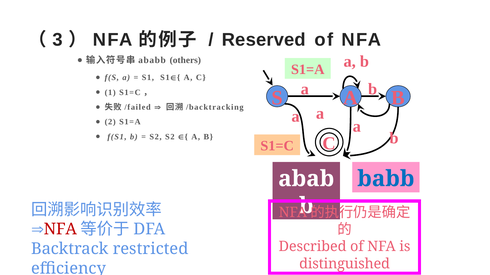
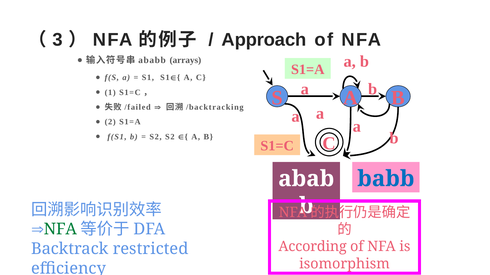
Reserved: Reserved -> Approach
others: others -> arrays
NFA at (60, 230) colour: red -> green
Described: Described -> According
distinguished: distinguished -> isomorphism
